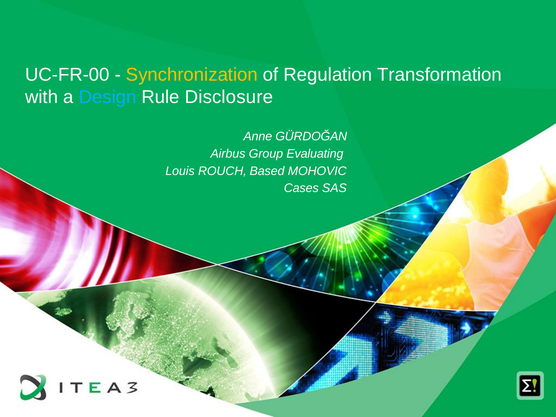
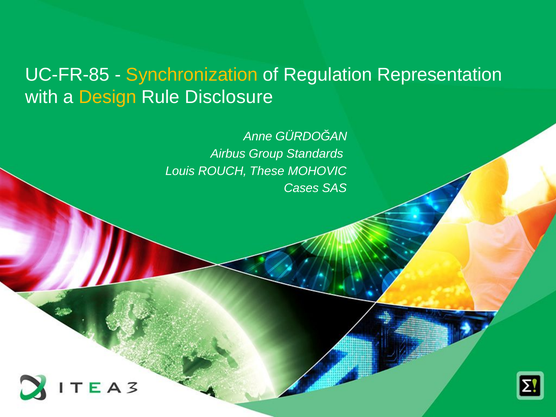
UC-FR-00: UC-FR-00 -> UC-FR-85
Transformation: Transformation -> Representation
Design colour: light blue -> yellow
Evaluating: Evaluating -> Standards
Based: Based -> These
